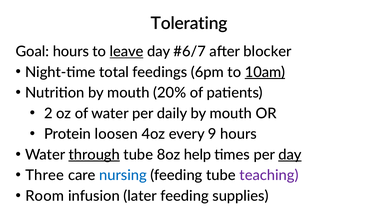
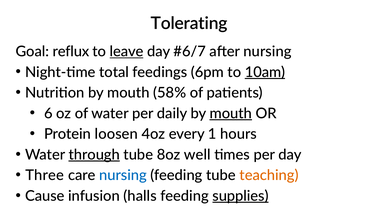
Goal hours: hours -> reflux
after blocker: blocker -> nursing
20%: 20% -> 58%
2: 2 -> 6
mouth at (231, 114) underline: none -> present
9: 9 -> 1
help: help -> well
day at (290, 155) underline: present -> none
teaching colour: purple -> orange
Room: Room -> Cause
later: later -> halls
supplies underline: none -> present
